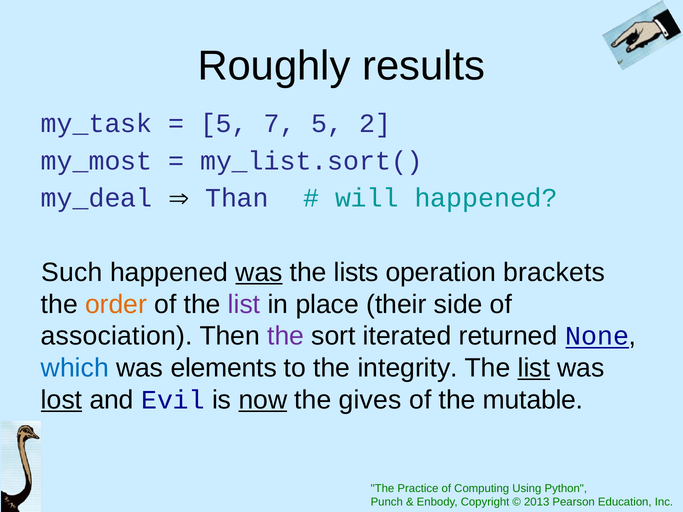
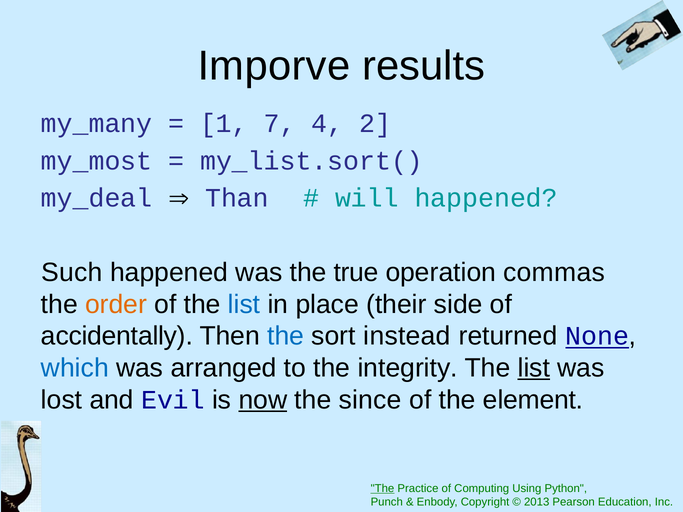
Roughly: Roughly -> Imporve
my_task: my_task -> my_many
5 at (224, 124): 5 -> 1
7 5: 5 -> 4
was at (259, 273) underline: present -> none
lists: lists -> true
brackets: brackets -> commas
list at (244, 304) colour: purple -> blue
association: association -> accidentally
the at (286, 336) colour: purple -> blue
iterated: iterated -> instead
elements: elements -> arranged
lost underline: present -> none
gives: gives -> since
mutable: mutable -> element
The at (383, 489) underline: none -> present
